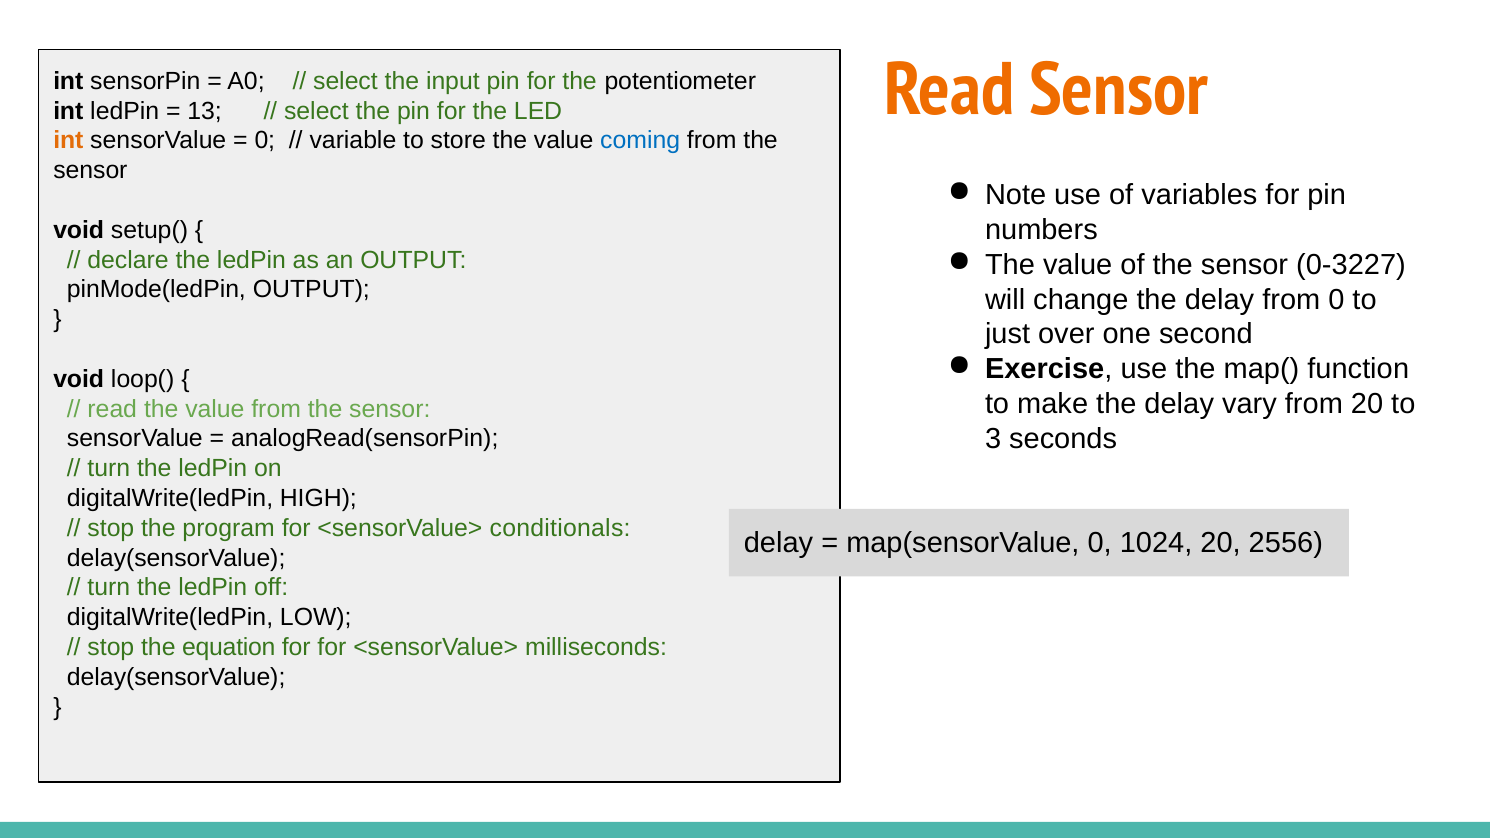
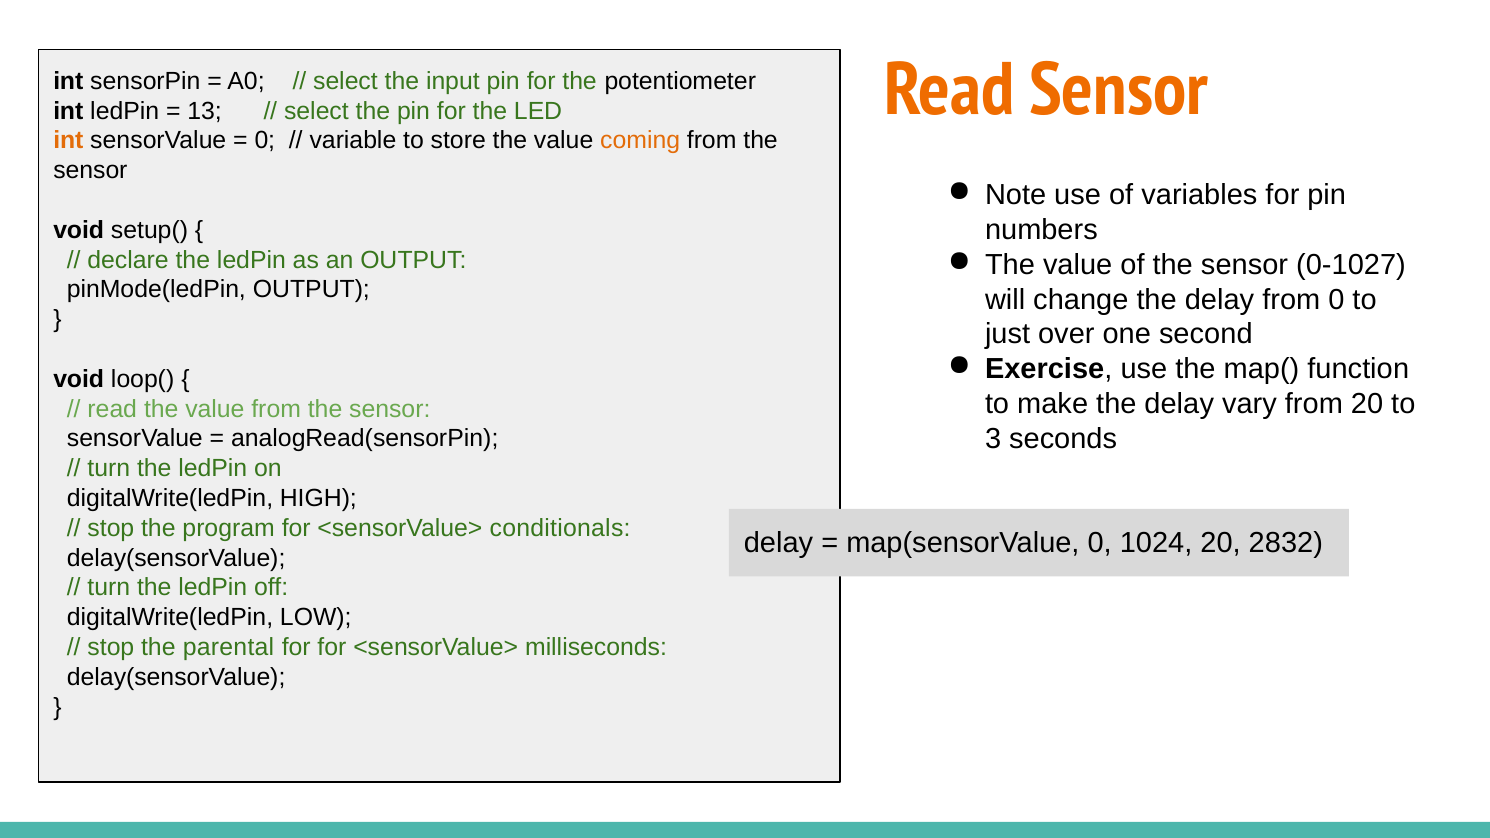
coming colour: blue -> orange
0-3227: 0-3227 -> 0-1027
2556: 2556 -> 2832
equation: equation -> parental
